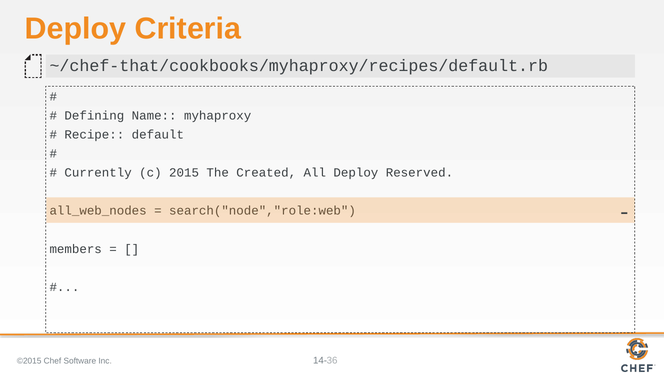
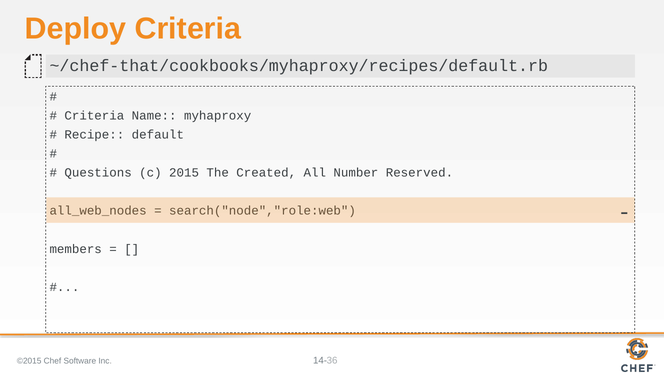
Defining at (94, 116): Defining -> Criteria
Currently: Currently -> Questions
All Deploy: Deploy -> Number
